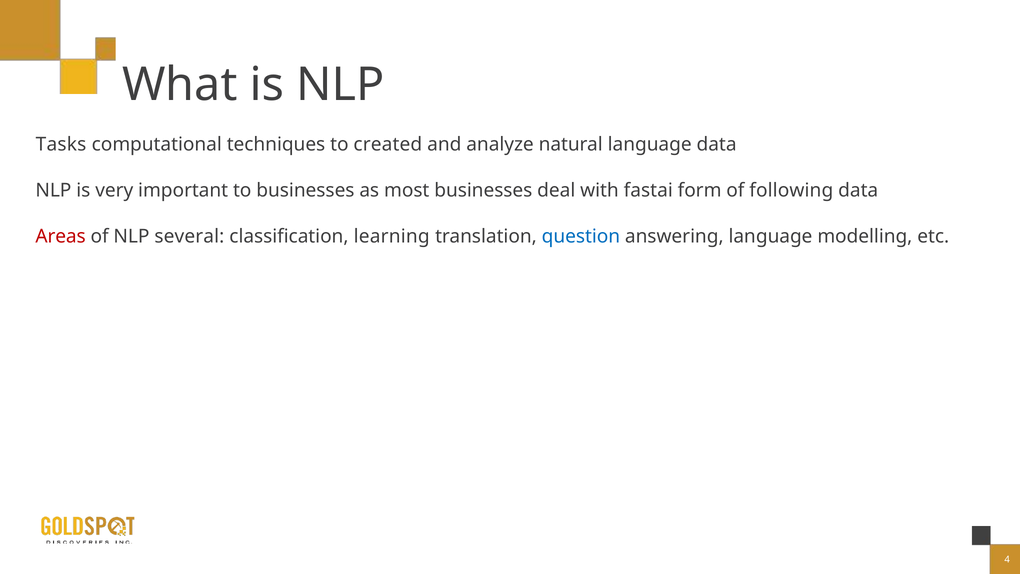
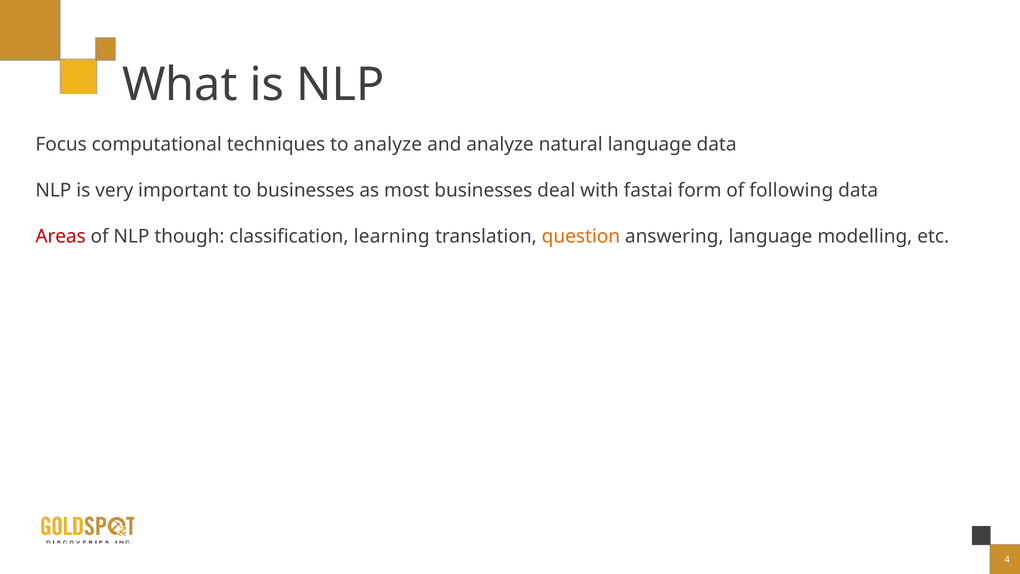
Tasks: Tasks -> Focus
to created: created -> analyze
several: several -> though
question colour: blue -> orange
